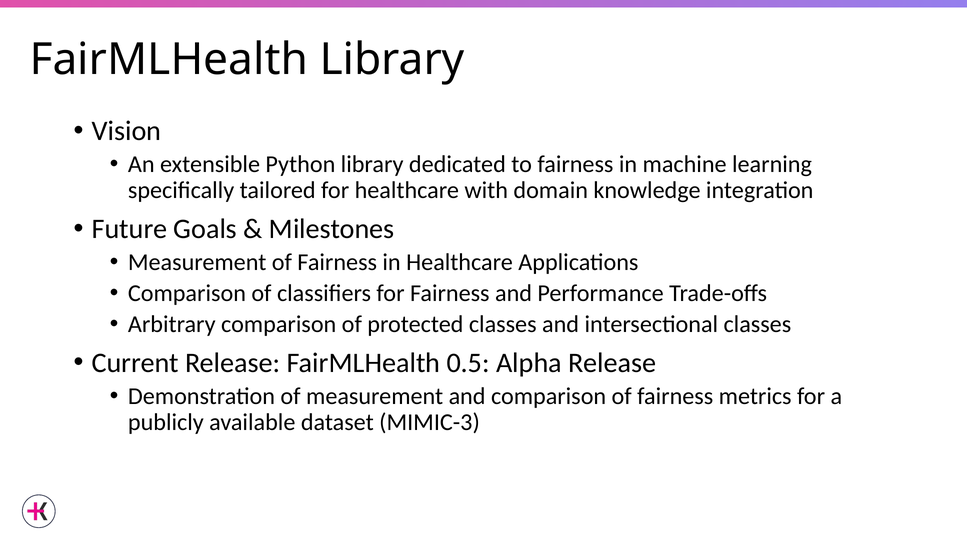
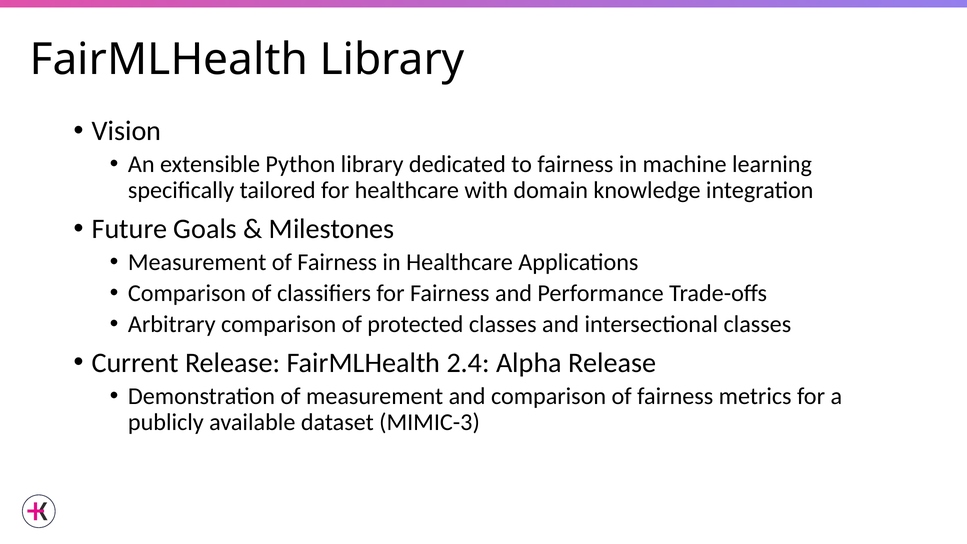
0.5: 0.5 -> 2.4
